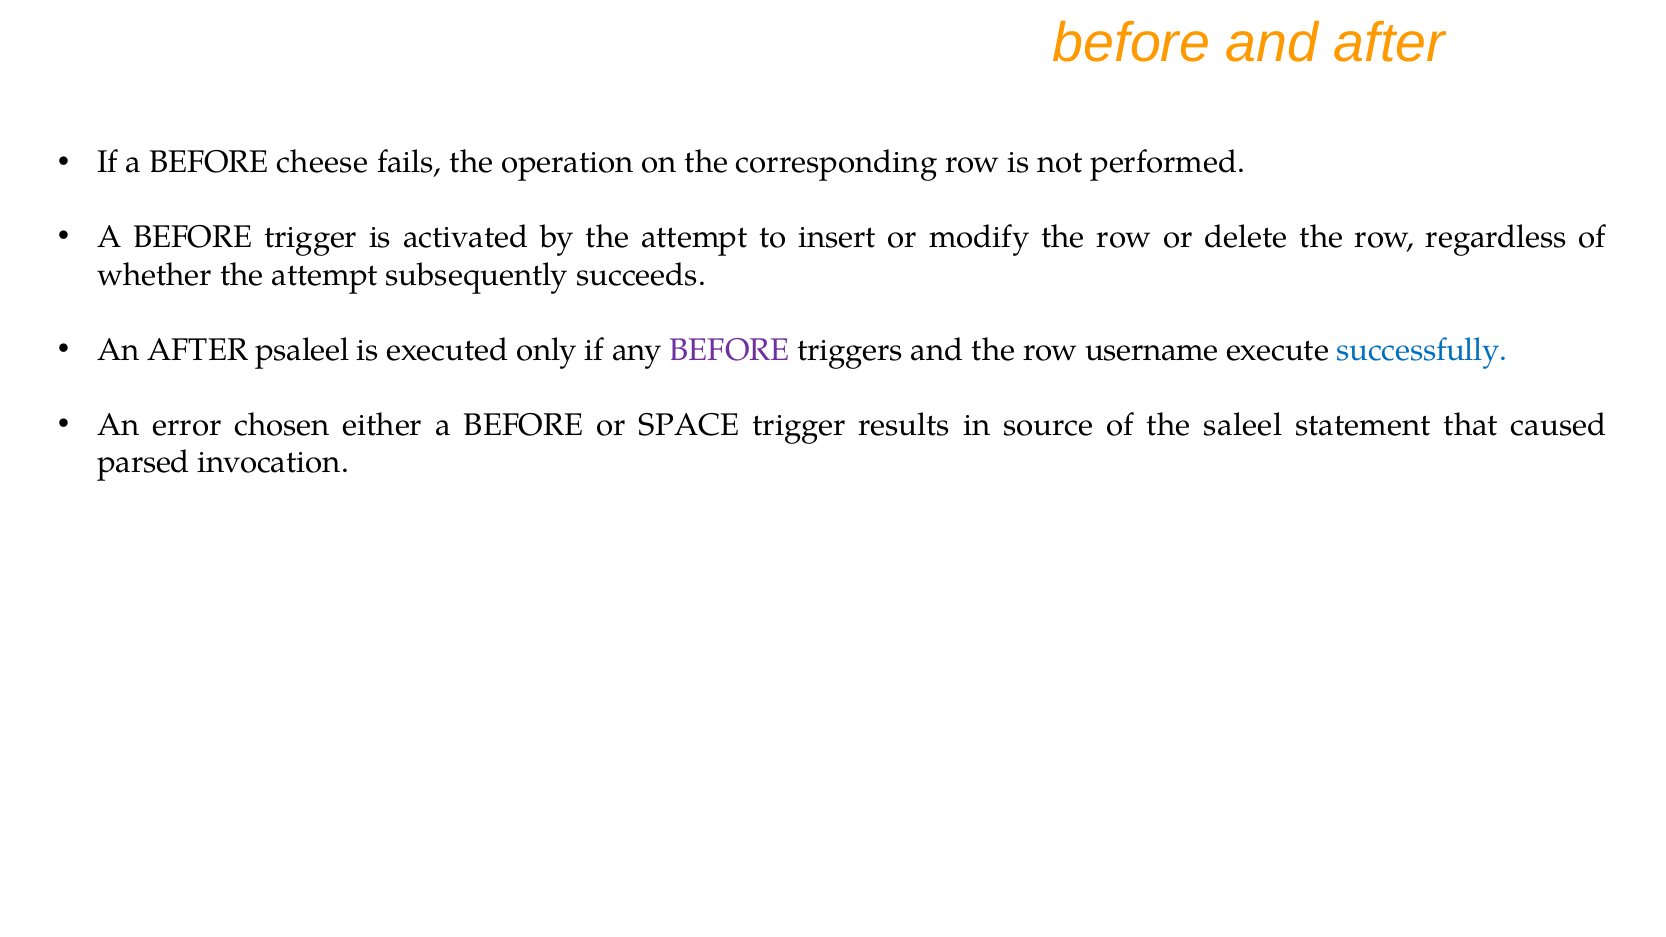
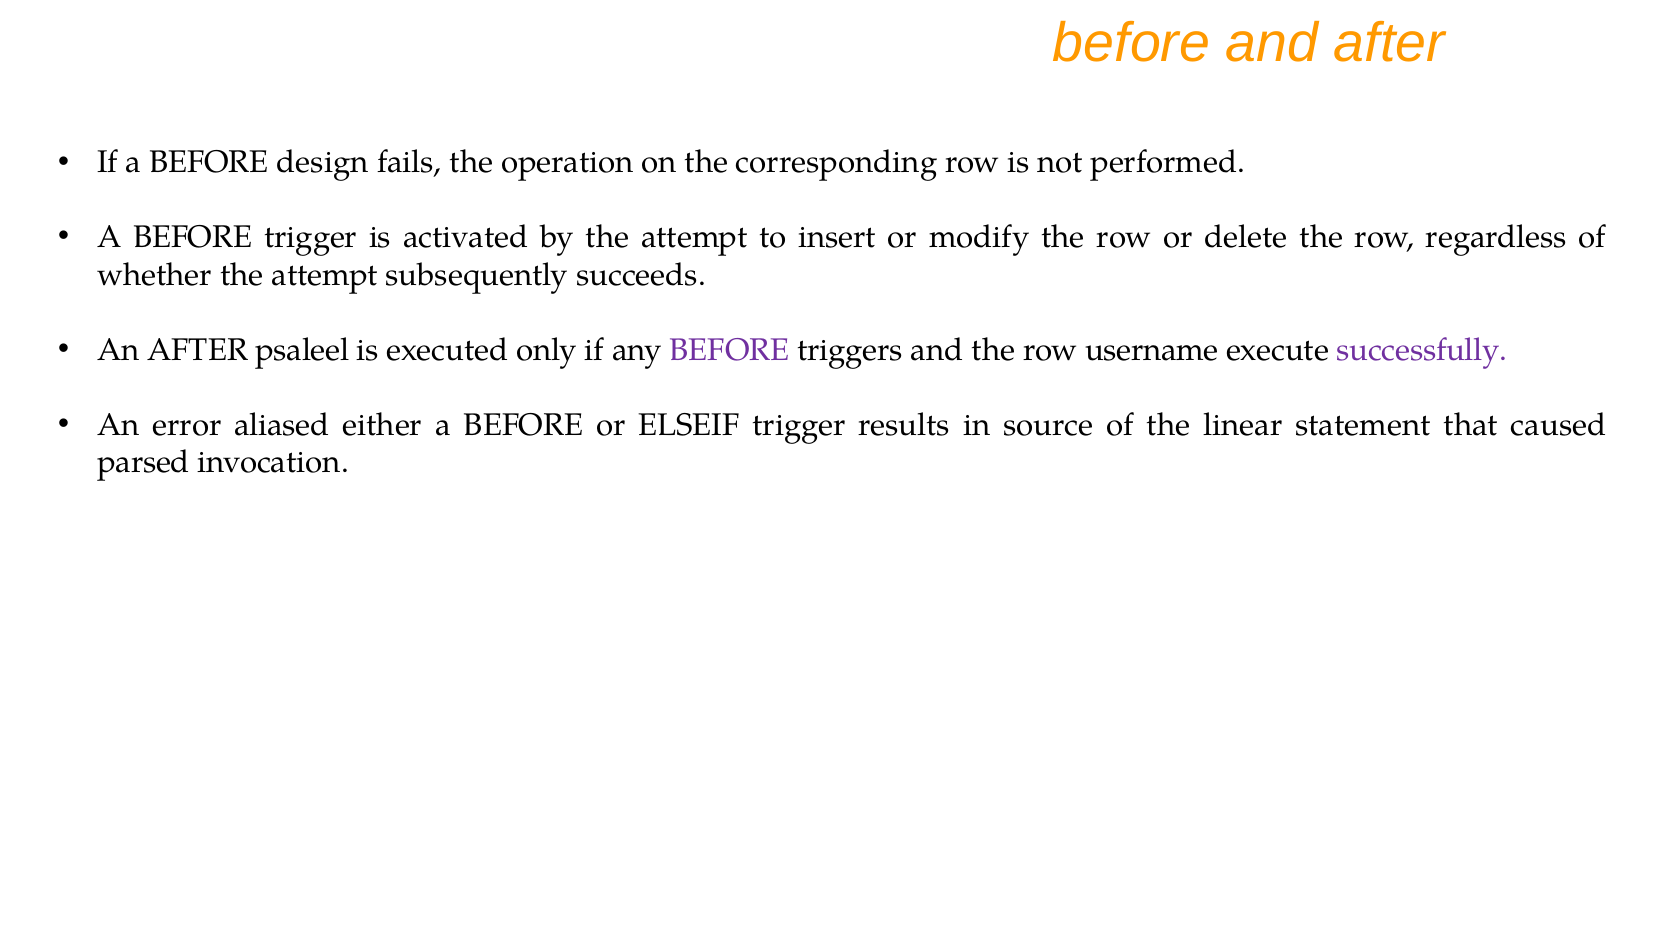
cheese: cheese -> design
successfully colour: blue -> purple
chosen: chosen -> aliased
SPACE: SPACE -> ELSEIF
saleel: saleel -> linear
